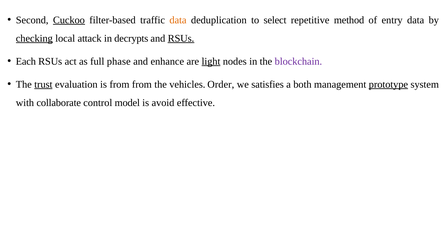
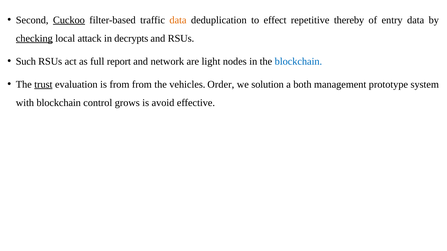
select: select -> effect
method: method -> thereby
RSUs at (181, 38) underline: present -> none
Each: Each -> Such
phase: phase -> report
enhance: enhance -> network
light underline: present -> none
blockchain at (298, 61) colour: purple -> blue
satisfies: satisfies -> solution
prototype underline: present -> none
with collaborate: collaborate -> blockchain
model: model -> grows
